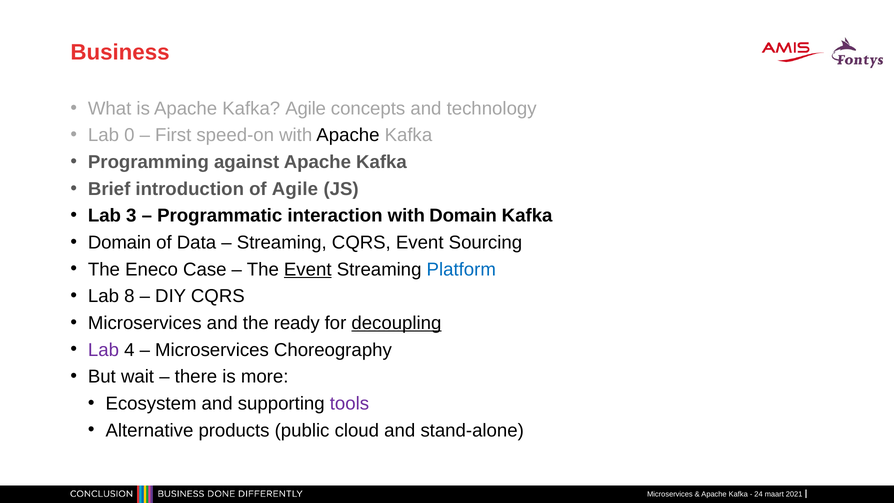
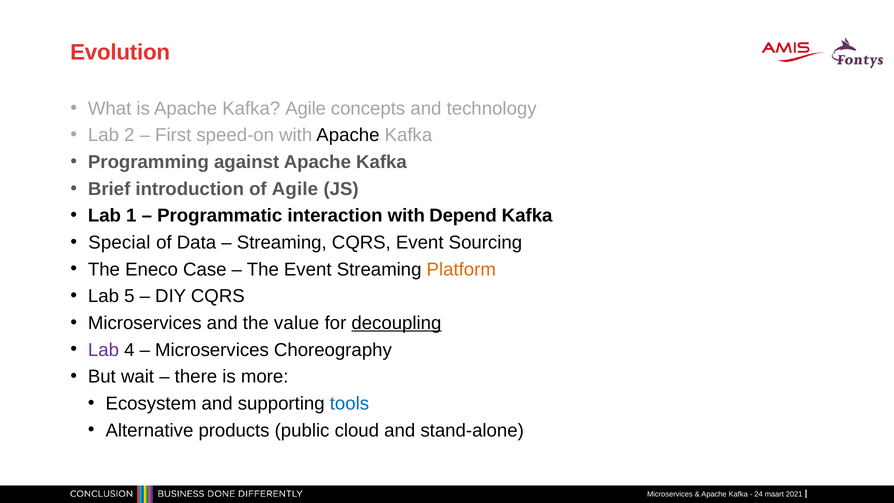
Business: Business -> Evolution
0: 0 -> 2
3: 3 -> 1
with Domain: Domain -> Depend
Domain at (120, 243): Domain -> Special
Event at (308, 269) underline: present -> none
Platform colour: blue -> orange
8: 8 -> 5
ready: ready -> value
tools colour: purple -> blue
